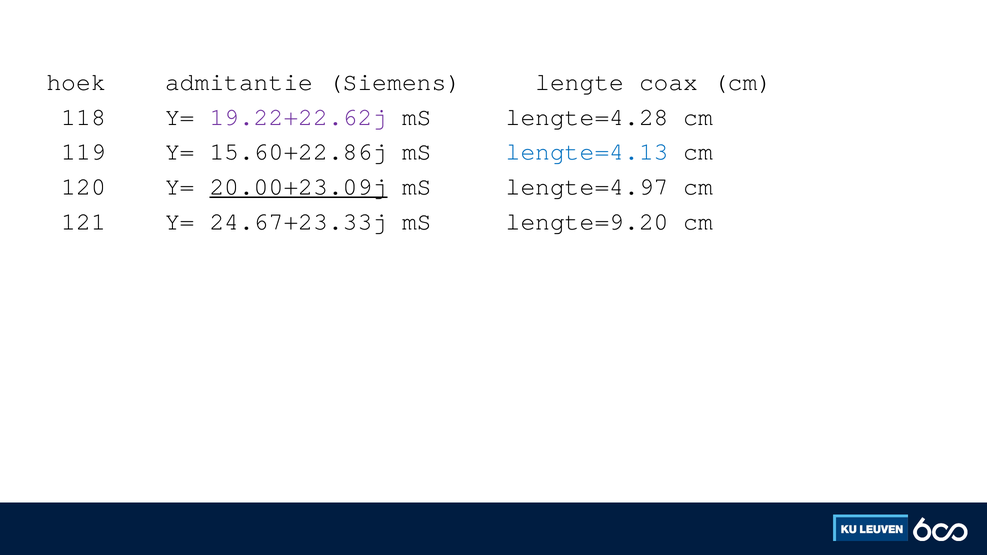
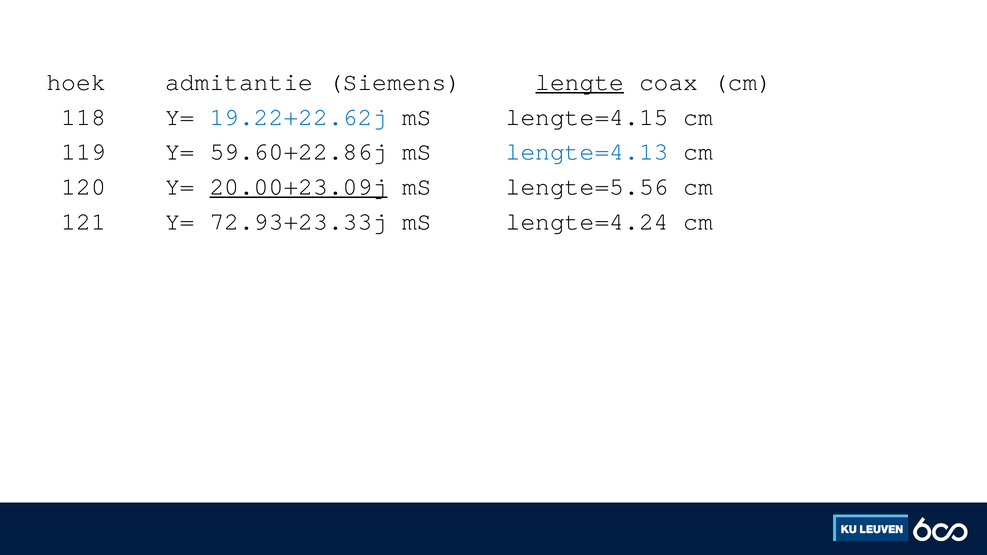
lengte underline: none -> present
19.22+22.62j colour: purple -> blue
lengte=4.28: lengte=4.28 -> lengte=4.15
15.60+22.86j: 15.60+22.86j -> 59.60+22.86j
lengte=4.97: lengte=4.97 -> lengte=5.56
24.67+23.33j: 24.67+23.33j -> 72.93+23.33j
lengte=9.20: lengte=9.20 -> lengte=4.24
